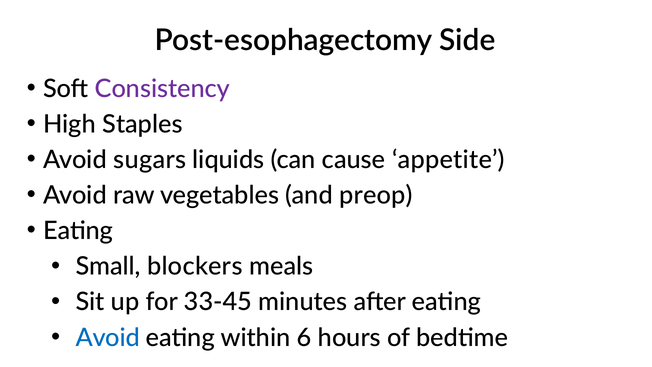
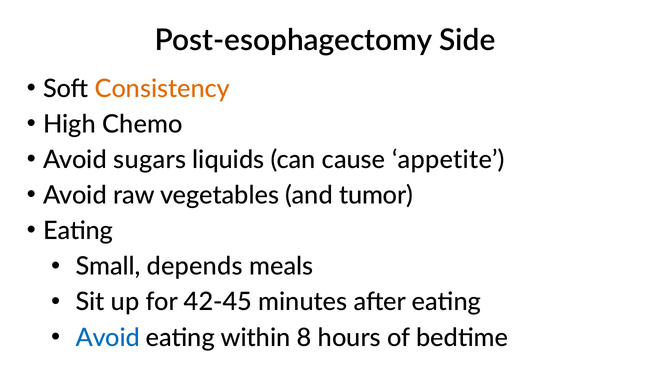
Consistency colour: purple -> orange
Staples: Staples -> Chemo
preop: preop -> tumor
blockers: blockers -> depends
33-45: 33-45 -> 42-45
6: 6 -> 8
